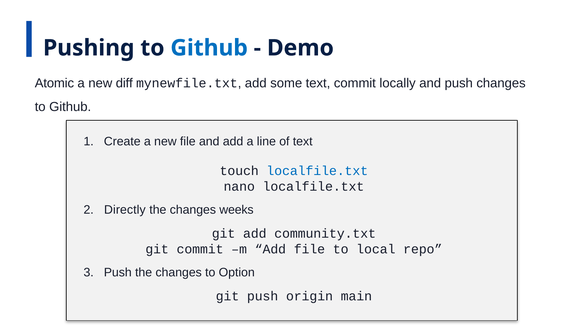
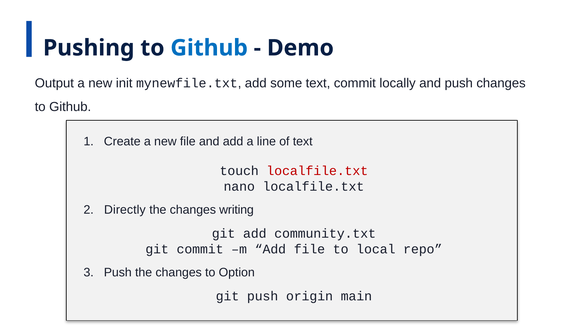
Atomic: Atomic -> Output
diff: diff -> init
localfile.txt at (317, 171) colour: blue -> red
weeks: weeks -> writing
